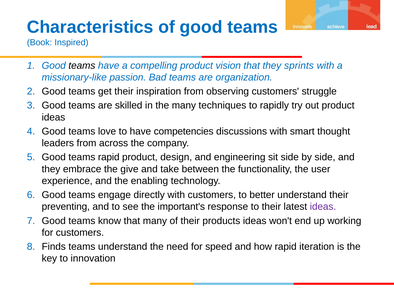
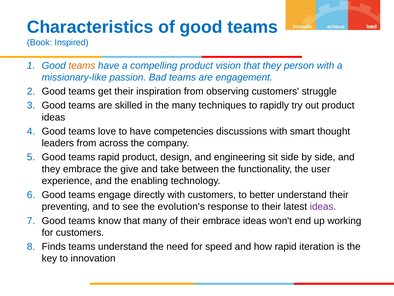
teams at (82, 65) colour: black -> orange
sprints: sprints -> person
organization: organization -> engagement
important's: important's -> evolution's
their products: products -> embrace
